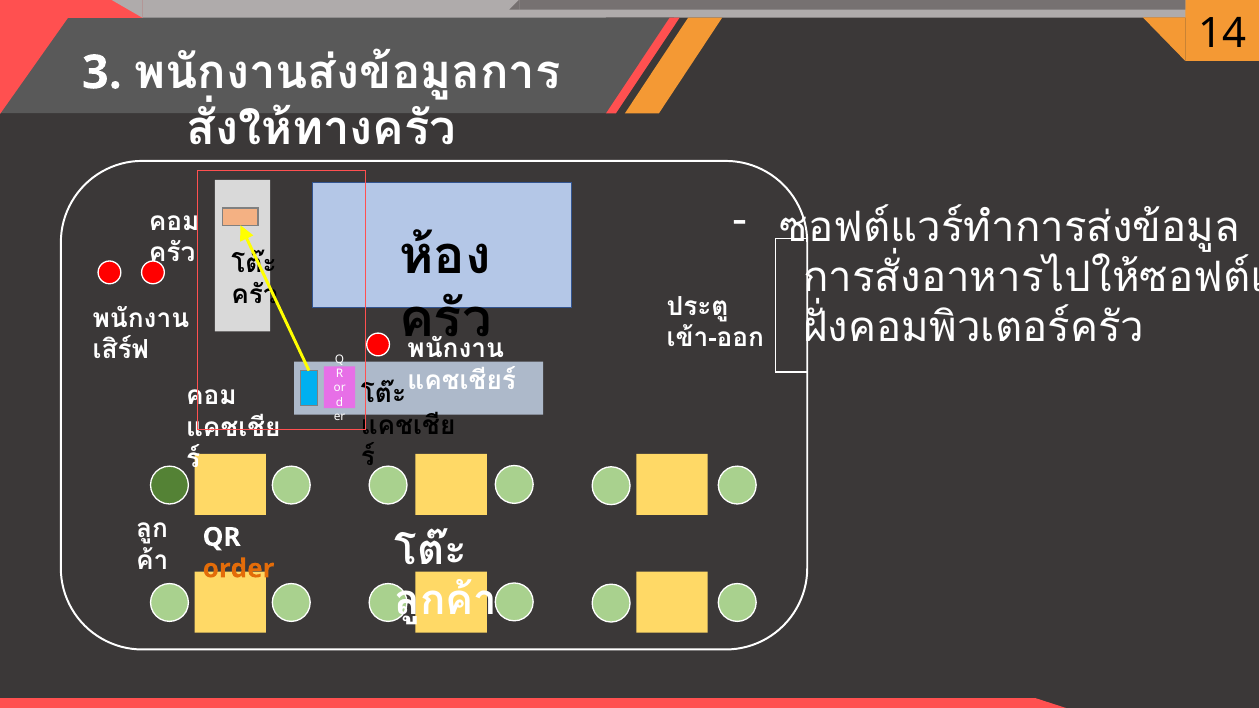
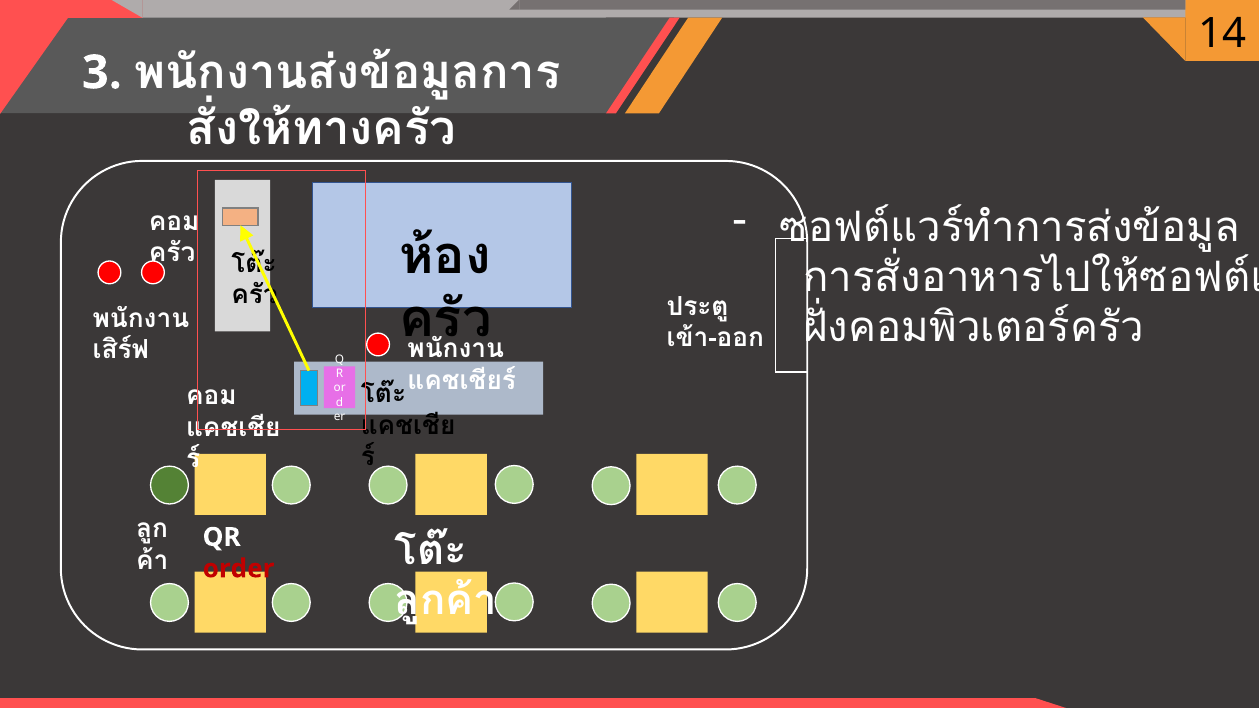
order colour: orange -> red
